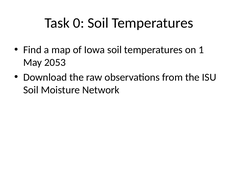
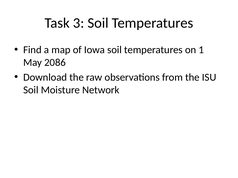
0: 0 -> 3
2053: 2053 -> 2086
